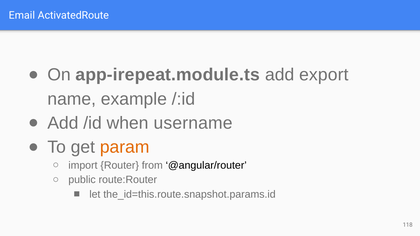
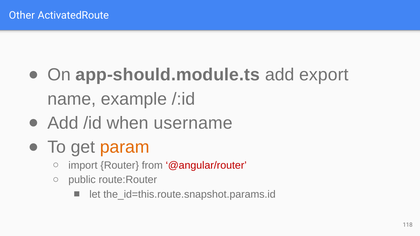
Email: Email -> Other
app-irepeat.module.ts: app-irepeat.module.ts -> app-should.module.ts
@angular/router colour: black -> red
